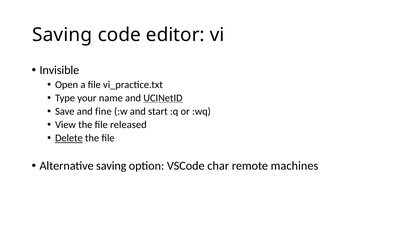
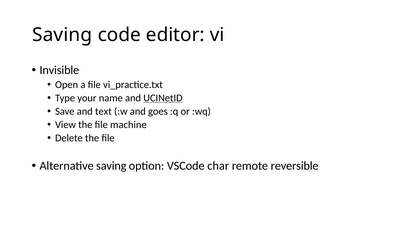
fine: fine -> text
start: start -> goes
released: released -> machine
Delete underline: present -> none
machines: machines -> reversible
